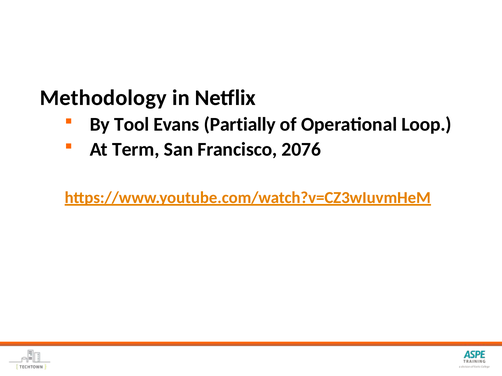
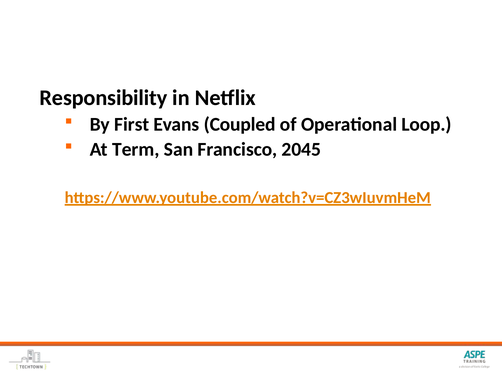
Methodology: Methodology -> Responsibility
Tool: Tool -> First
Partially: Partially -> Coupled
2076: 2076 -> 2045
